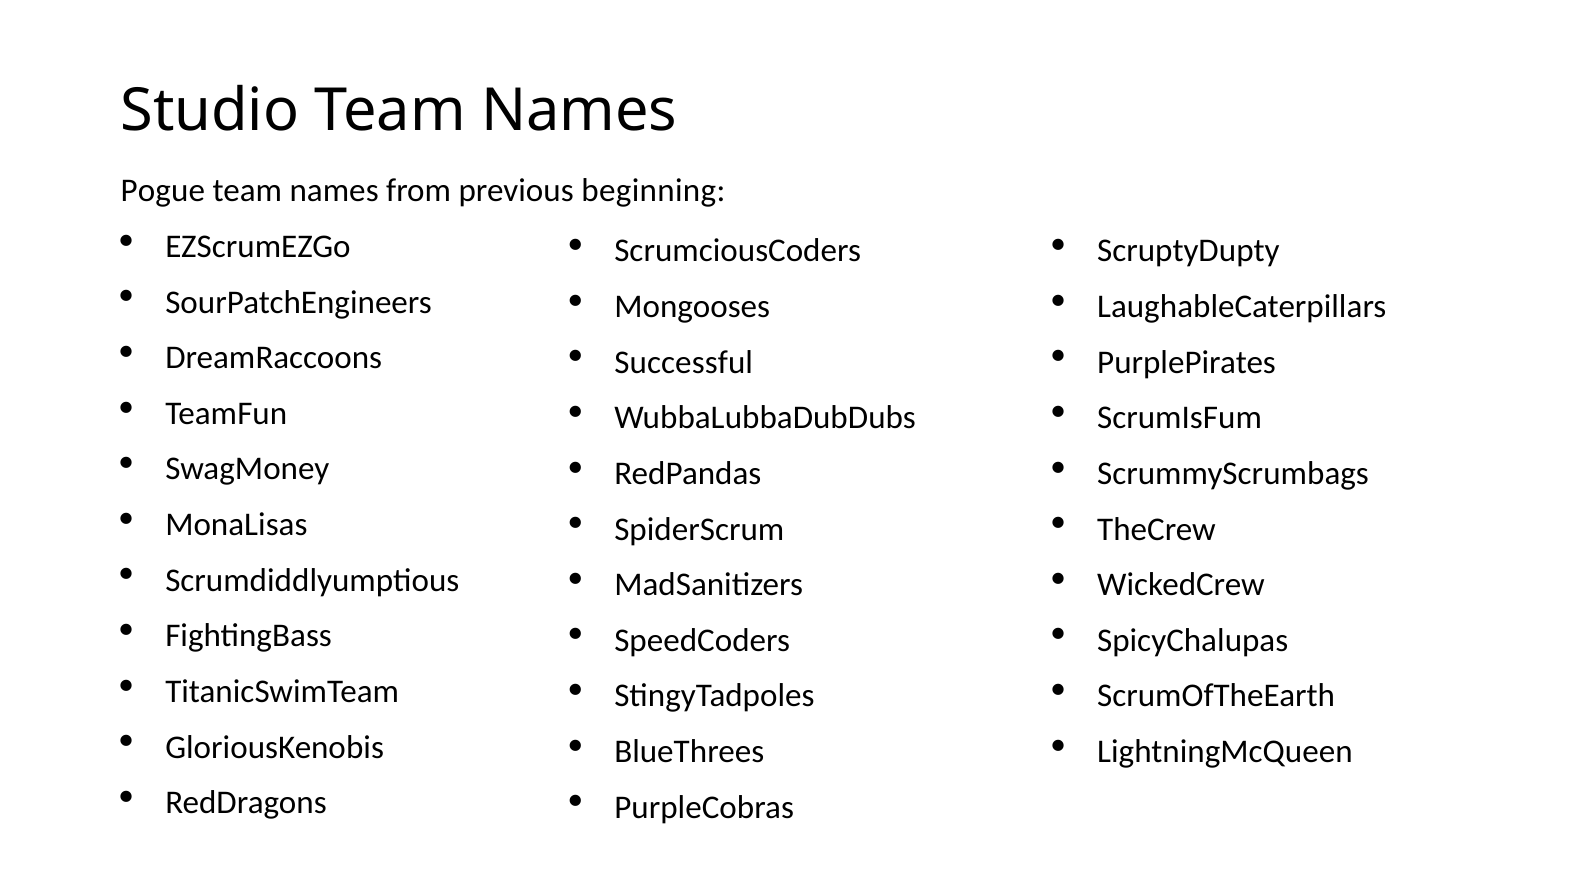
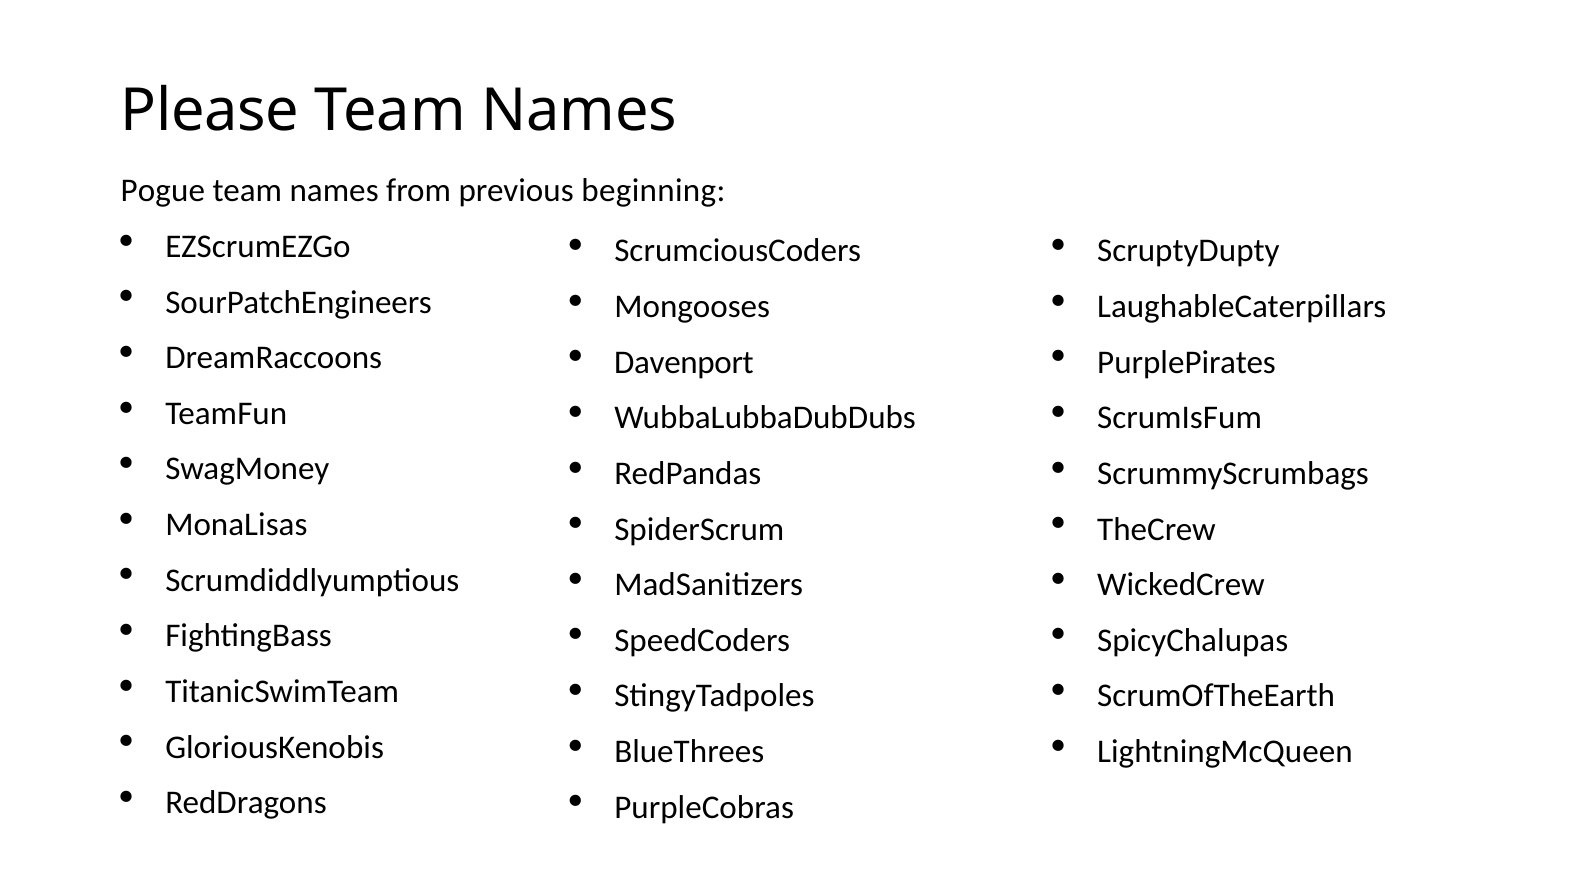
Studio: Studio -> Please
Successful: Successful -> Davenport
